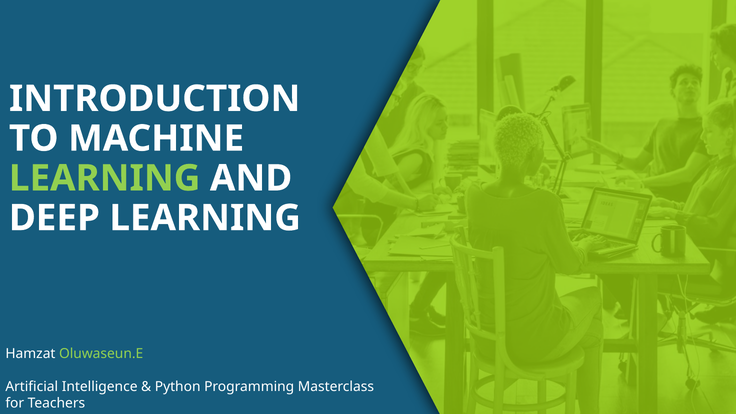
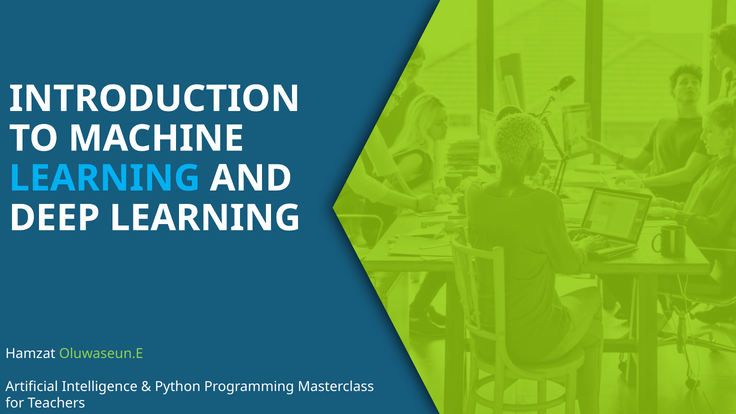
LEARNING at (105, 178) colour: light green -> light blue
